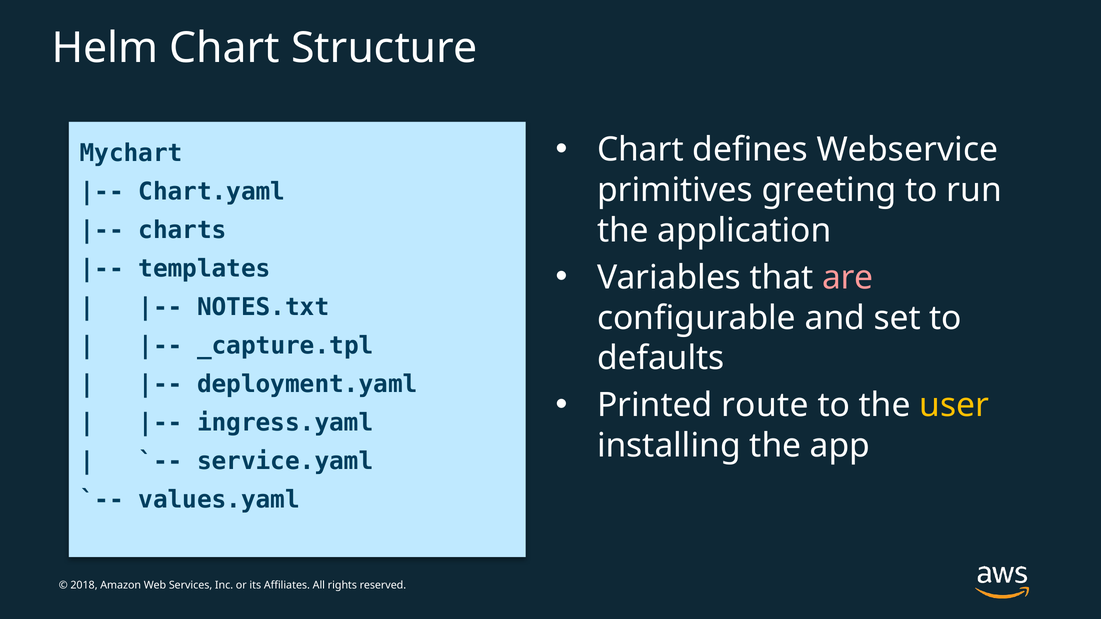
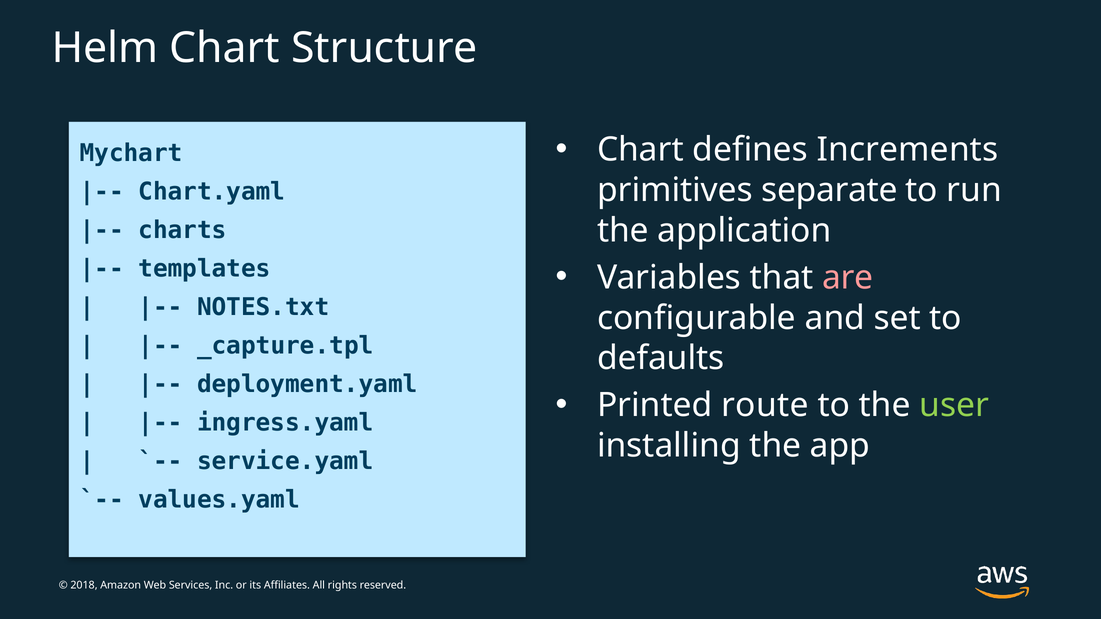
Webservice: Webservice -> Increments
greeting: greeting -> separate
user colour: yellow -> light green
